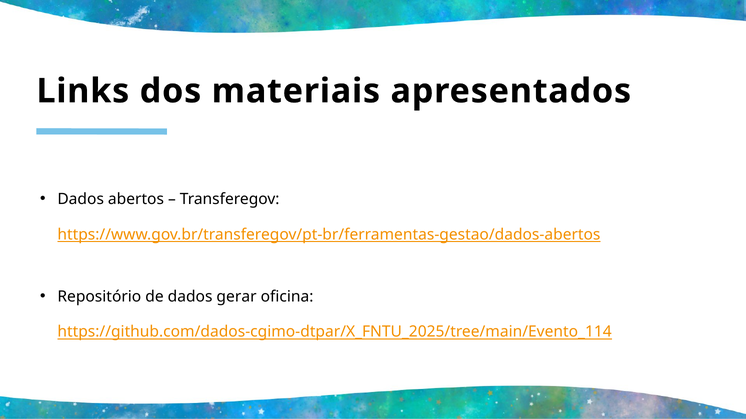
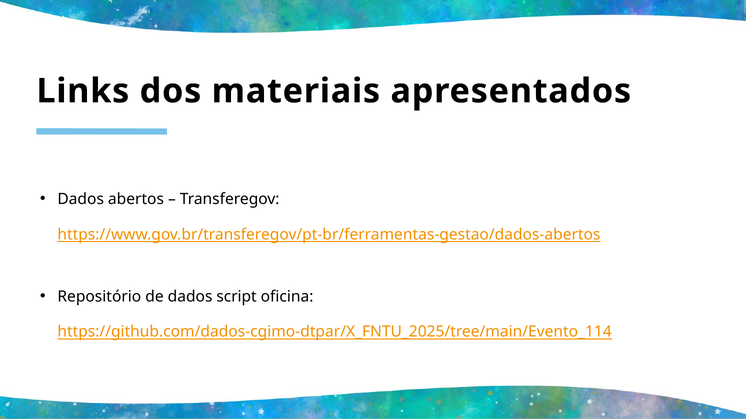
gerar: gerar -> script
